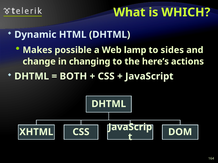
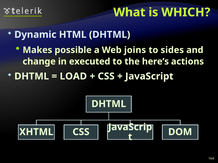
lamp: lamp -> joins
changing: changing -> executed
BOTH: BOTH -> LOAD
